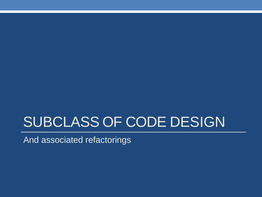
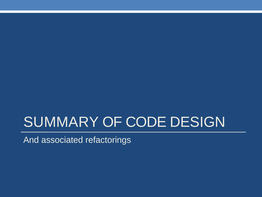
SUBCLASS: SUBCLASS -> SUMMARY
